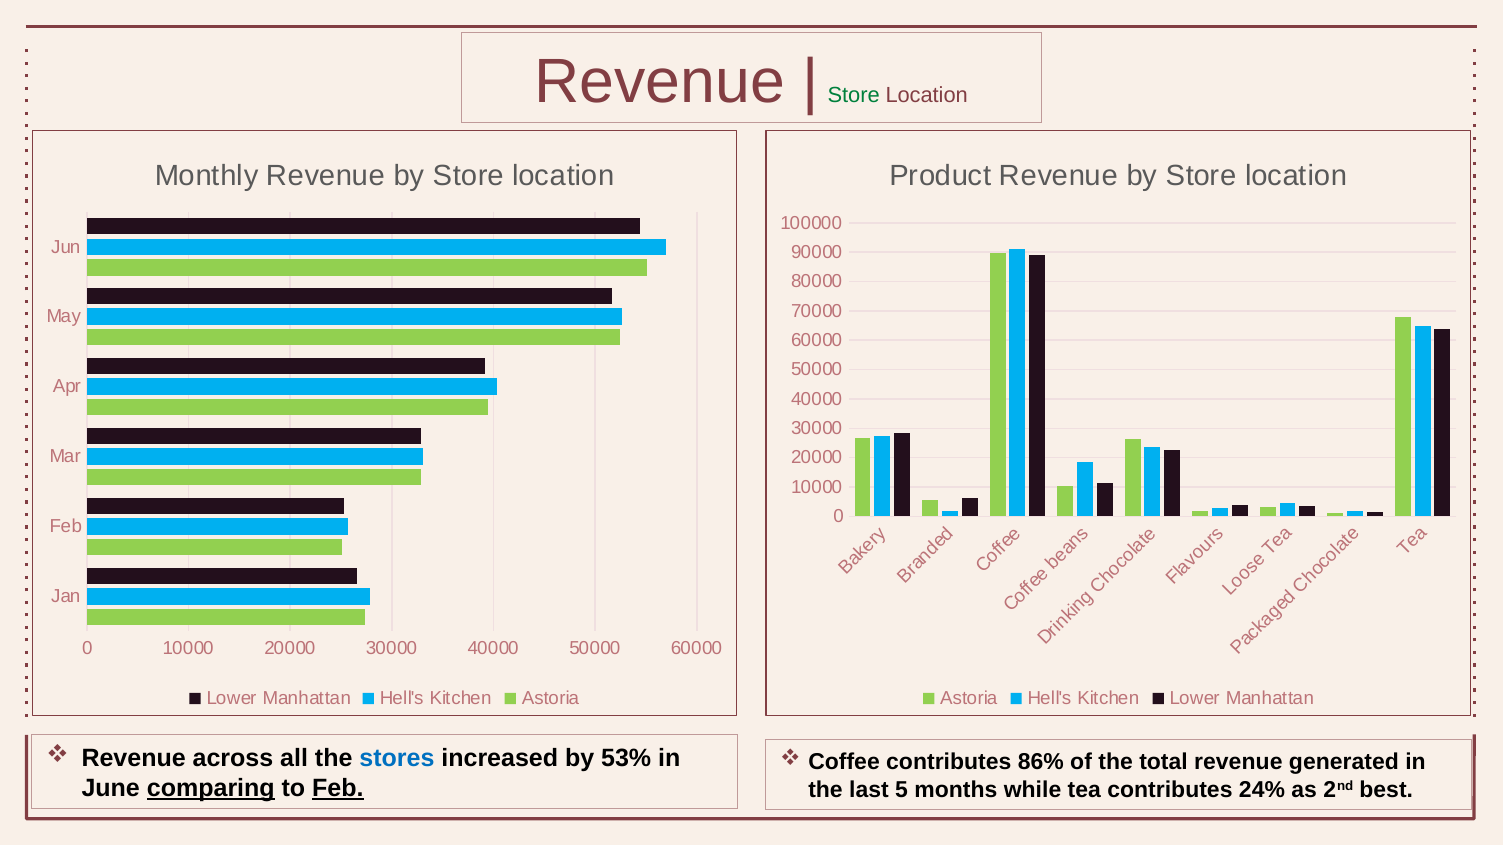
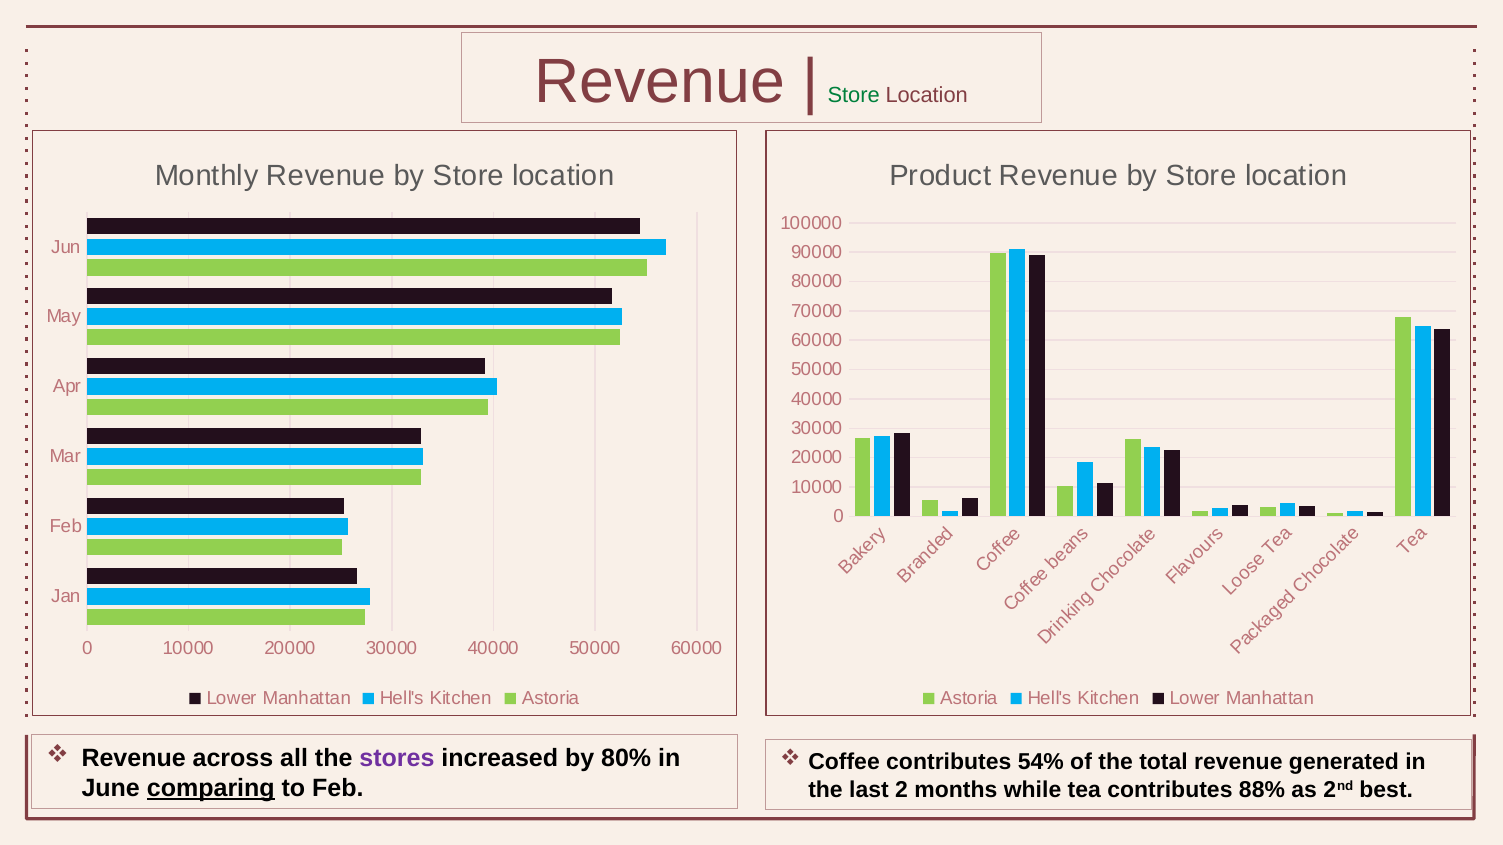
stores colour: blue -> purple
53%: 53% -> 80%
86%: 86% -> 54%
Feb at (338, 789) underline: present -> none
5: 5 -> 2
24%: 24% -> 88%
